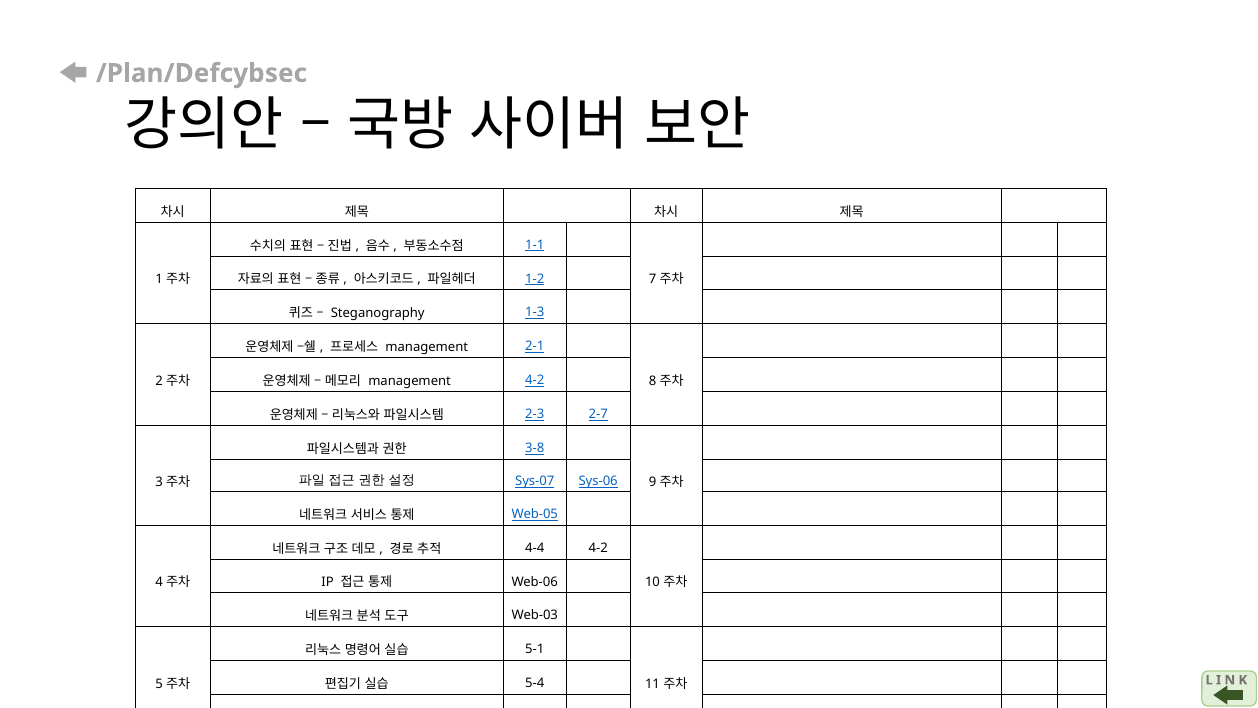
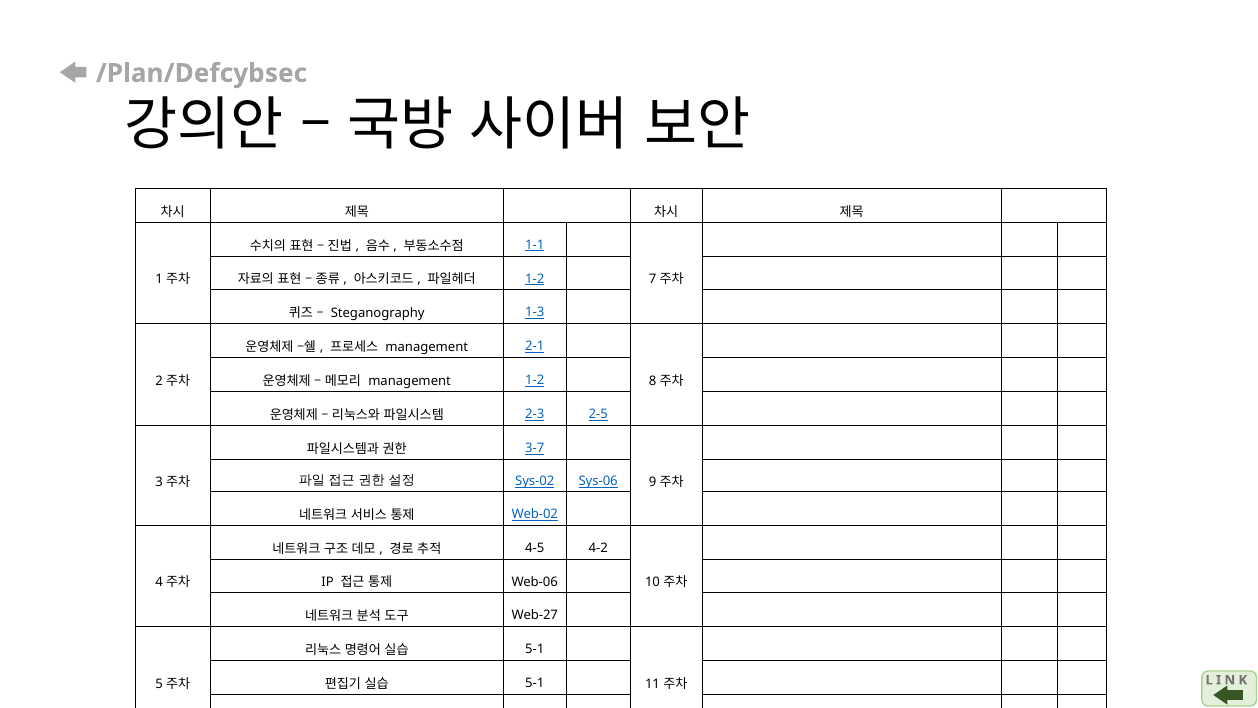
management 4-2: 4-2 -> 1-2
2-7: 2-7 -> 2-5
3-8: 3-8 -> 3-7
Sys-07 at (535, 481): Sys-07 -> Sys-02
Web-05: Web-05 -> Web-02
4-4: 4-4 -> 4-5
Web-03: Web-03 -> Web-27
5-4 at (535, 683): 5-4 -> 5-1
